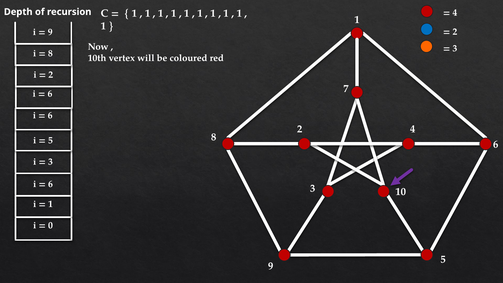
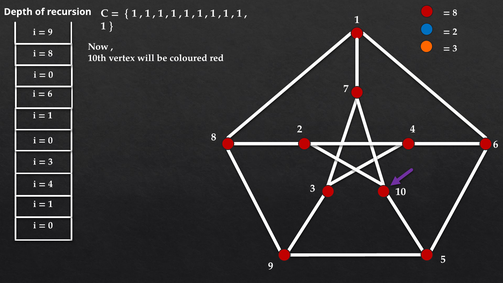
4 at (455, 13): 4 -> 8
2 at (51, 75): 2 -> 0
6 at (50, 115): 6 -> 1
5 at (50, 140): 5 -> 0
6 at (50, 184): 6 -> 4
